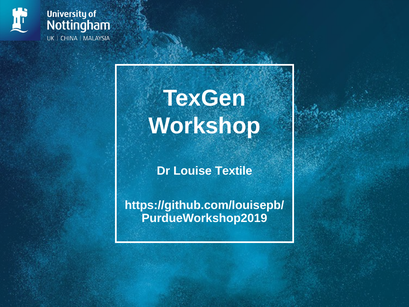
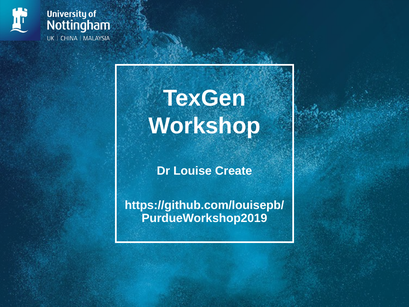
Textile: Textile -> Create
